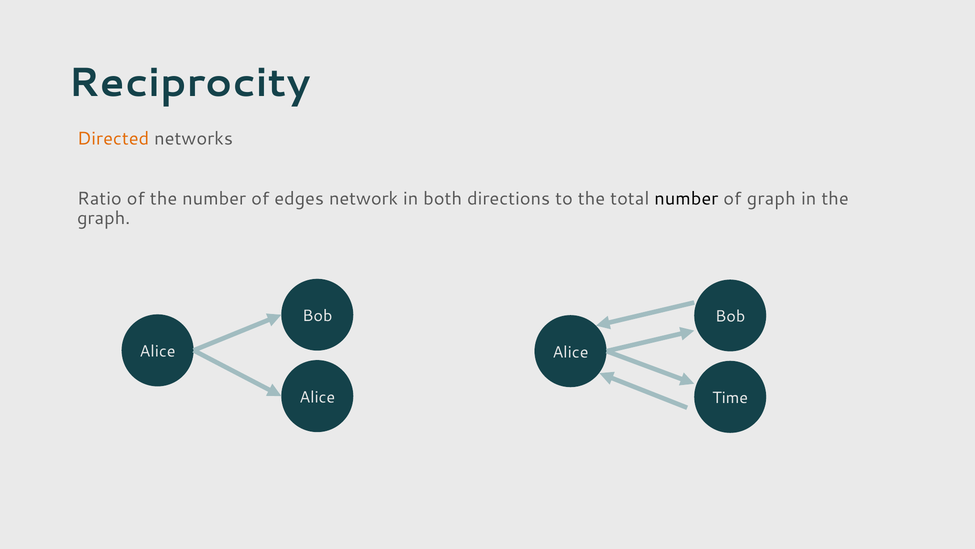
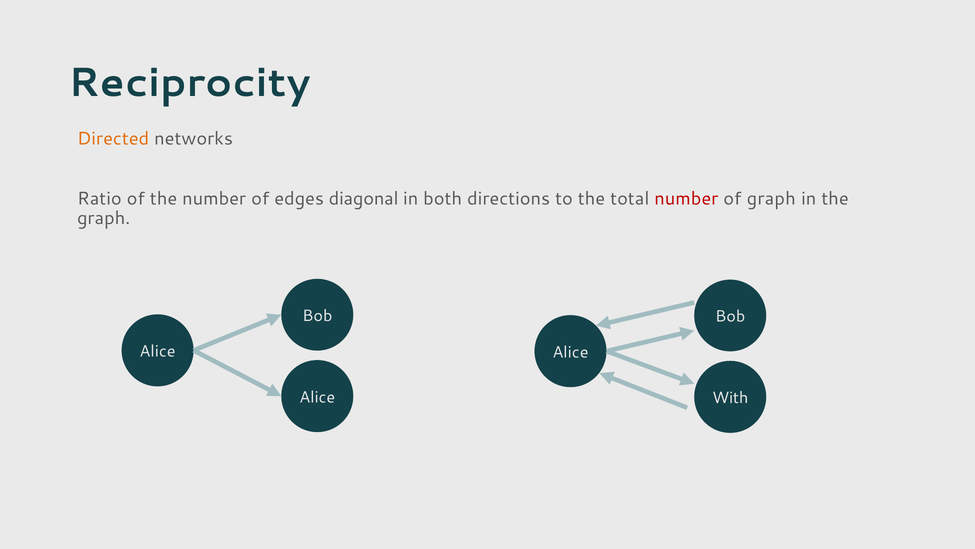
network: network -> diagonal
number at (686, 198) colour: black -> red
Time: Time -> With
